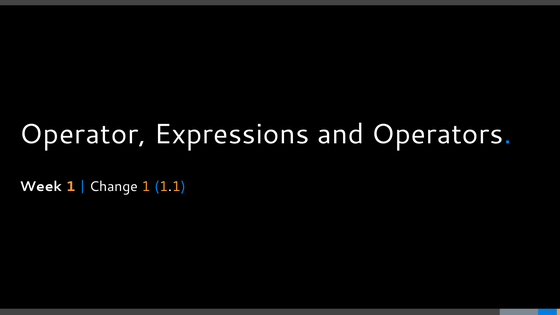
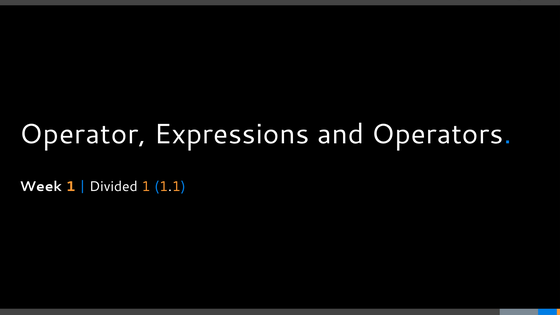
Change: Change -> Divided
